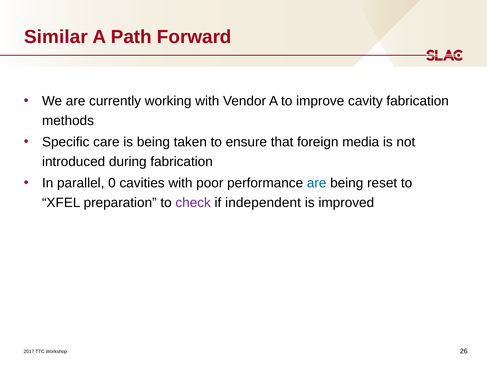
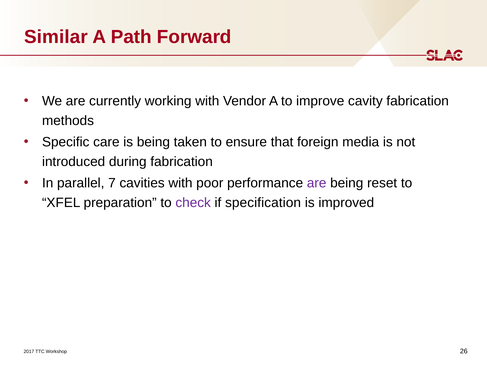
0: 0 -> 7
are at (317, 183) colour: blue -> purple
independent: independent -> specification
